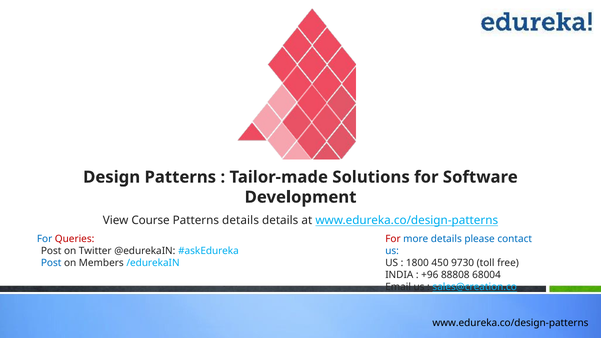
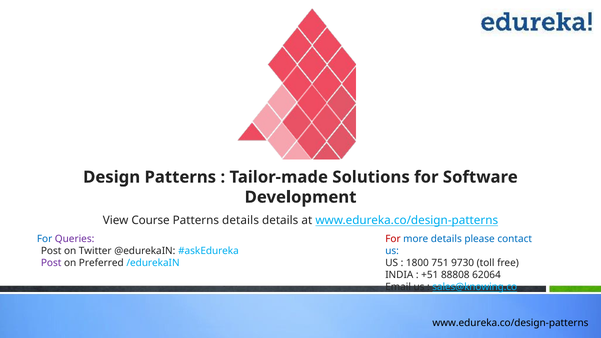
Queries colour: red -> purple
Post at (51, 263) colour: blue -> purple
Members: Members -> Preferred
450: 450 -> 751
+96: +96 -> +51
68004: 68004 -> 62064
sales@creation.co: sales@creation.co -> sales@knowing.co
